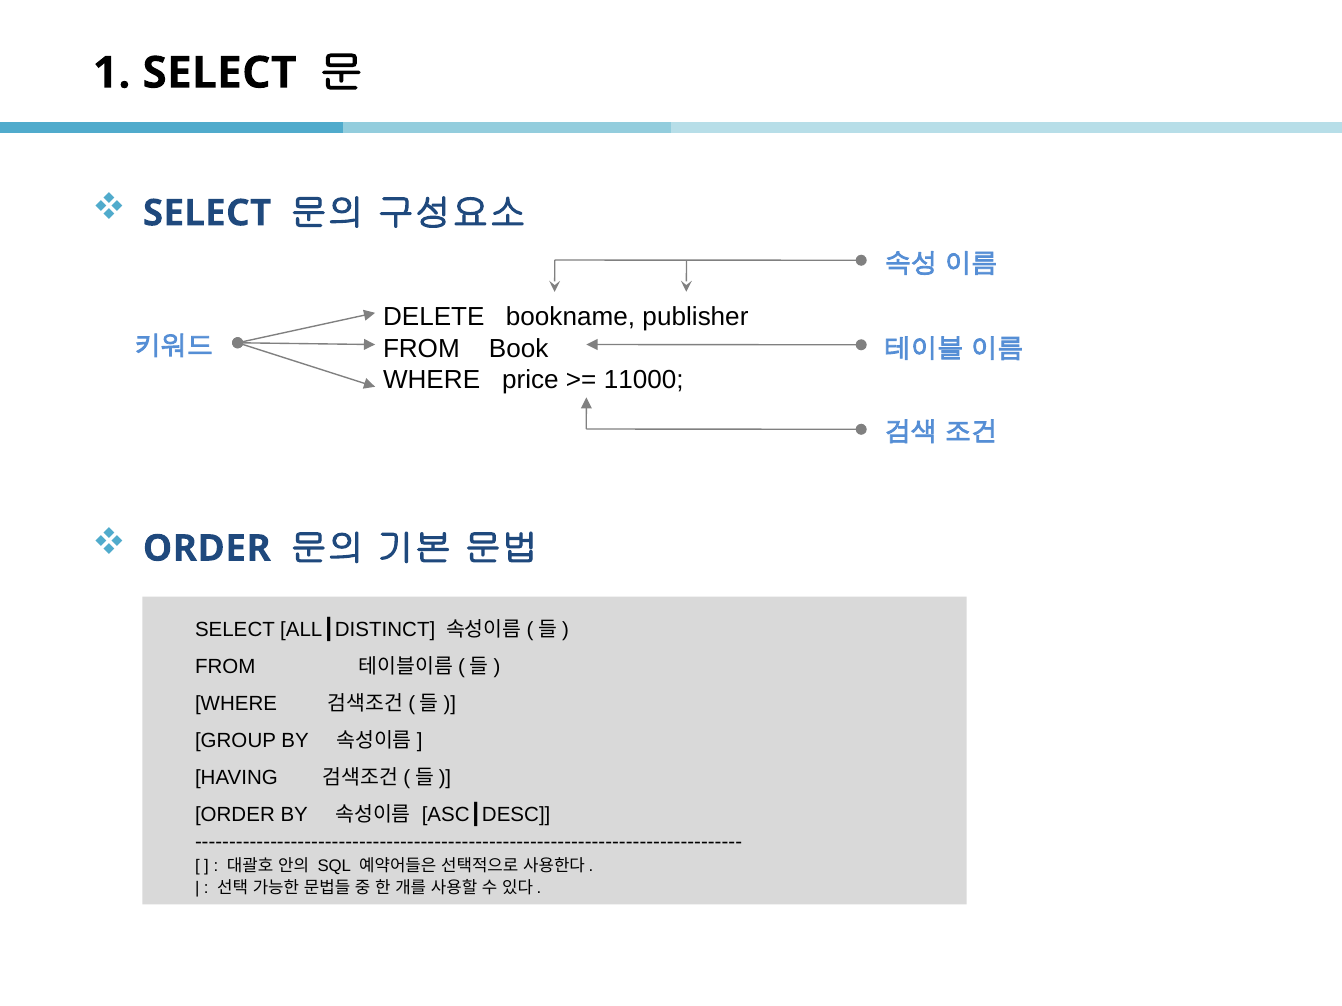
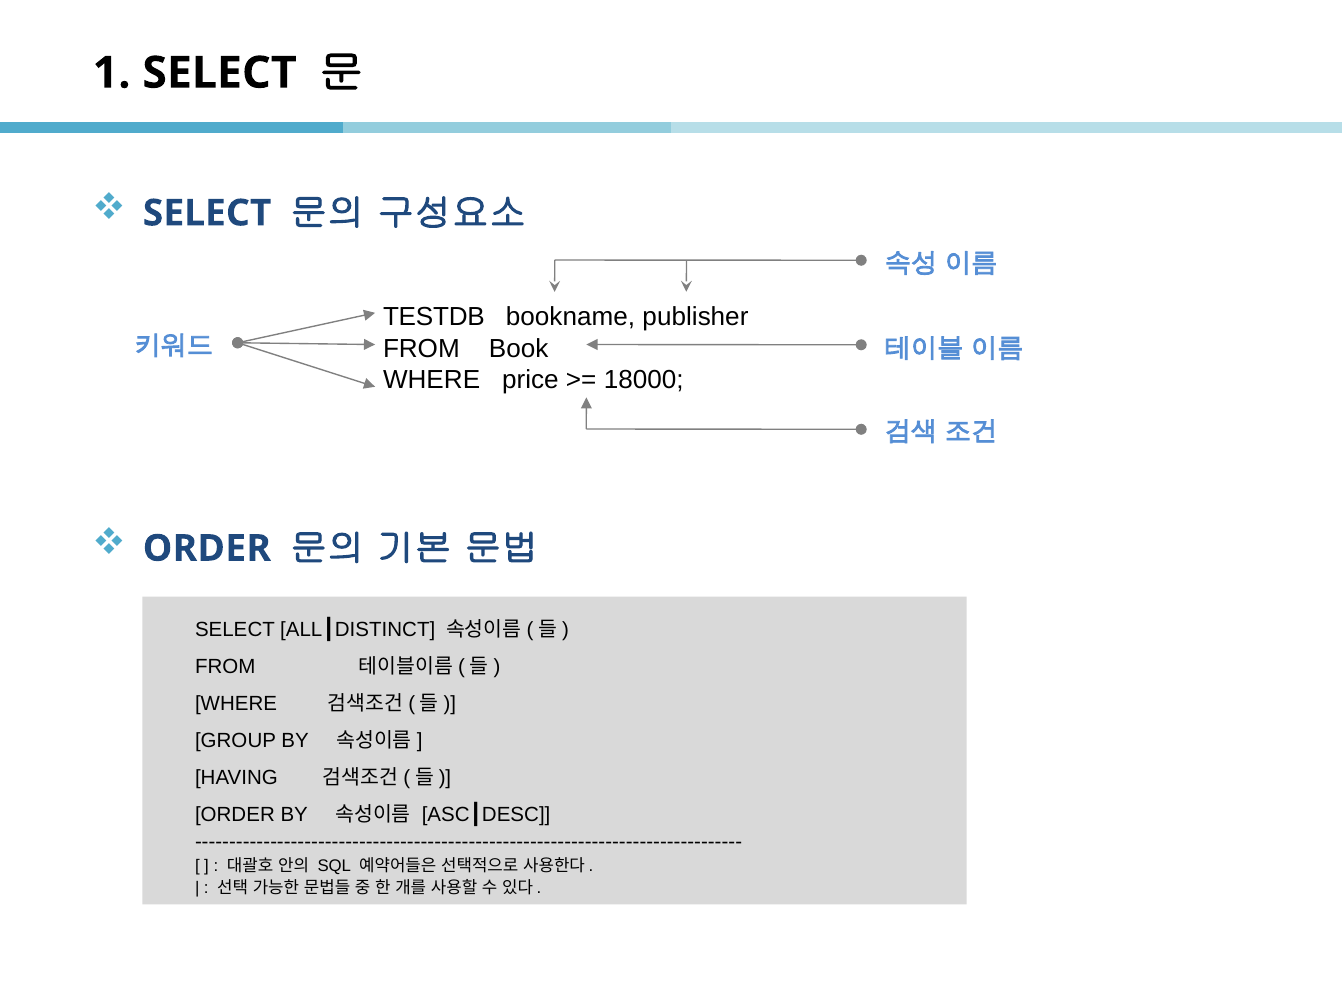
DELETE: DELETE -> TESTDB
11000: 11000 -> 18000
